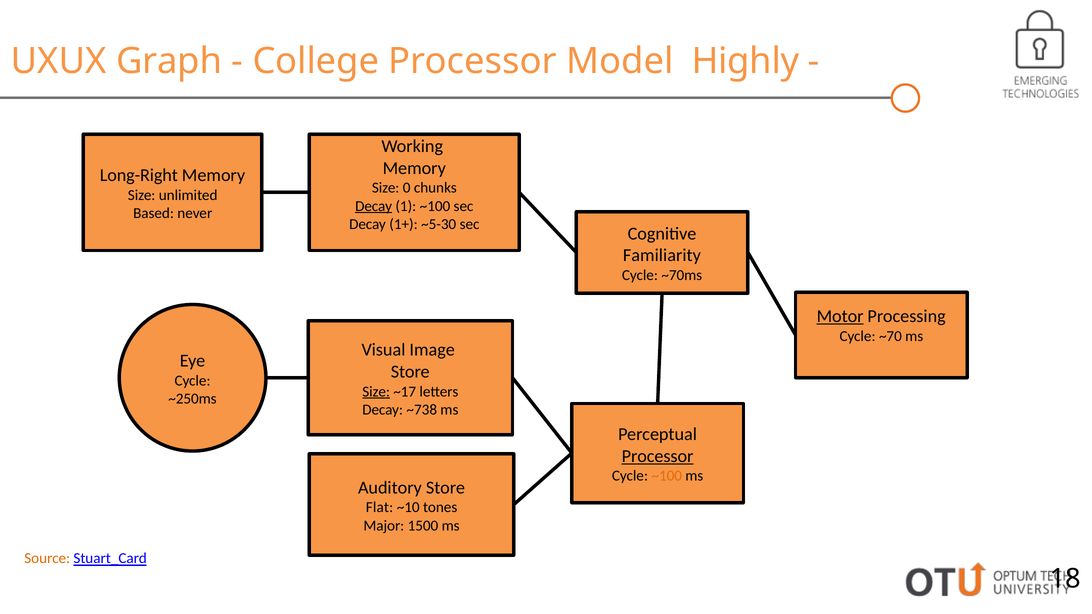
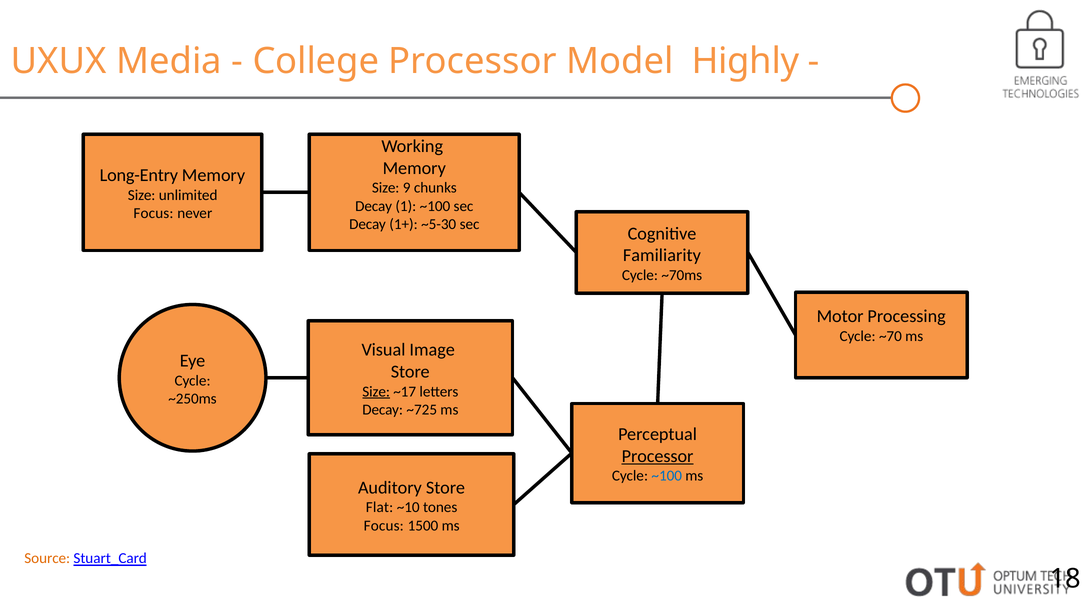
Graph: Graph -> Media
Long-Right: Long-Right -> Long-Entry
0: 0 -> 9
Decay at (374, 206) underline: present -> none
Based at (154, 214): Based -> Focus
Motor underline: present -> none
~738: ~738 -> ~725
~100 at (667, 476) colour: orange -> blue
Major at (384, 526): Major -> Focus
